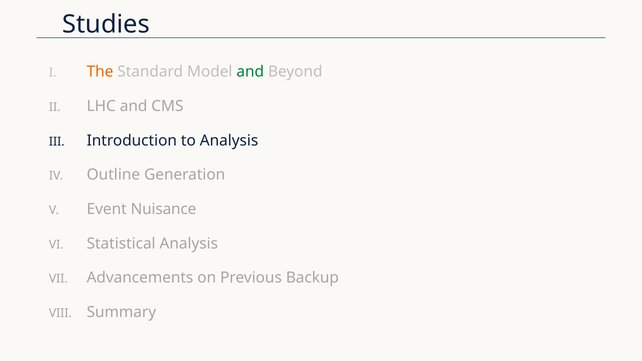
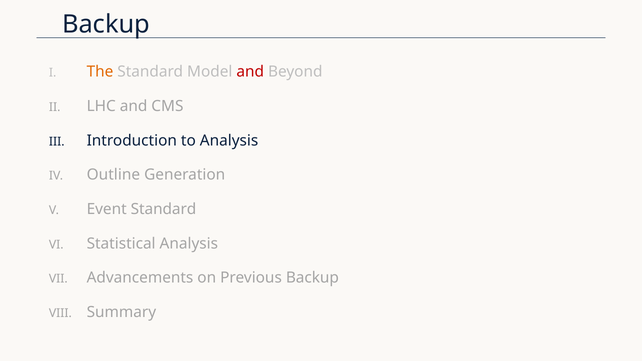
Studies at (106, 24): Studies -> Backup
and at (250, 72) colour: green -> red
Event Nuisance: Nuisance -> Standard
